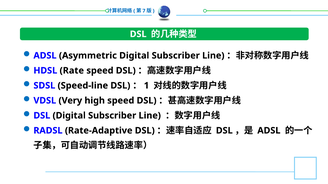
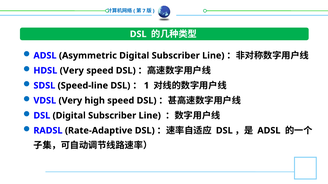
HDSL Rate: Rate -> Very
